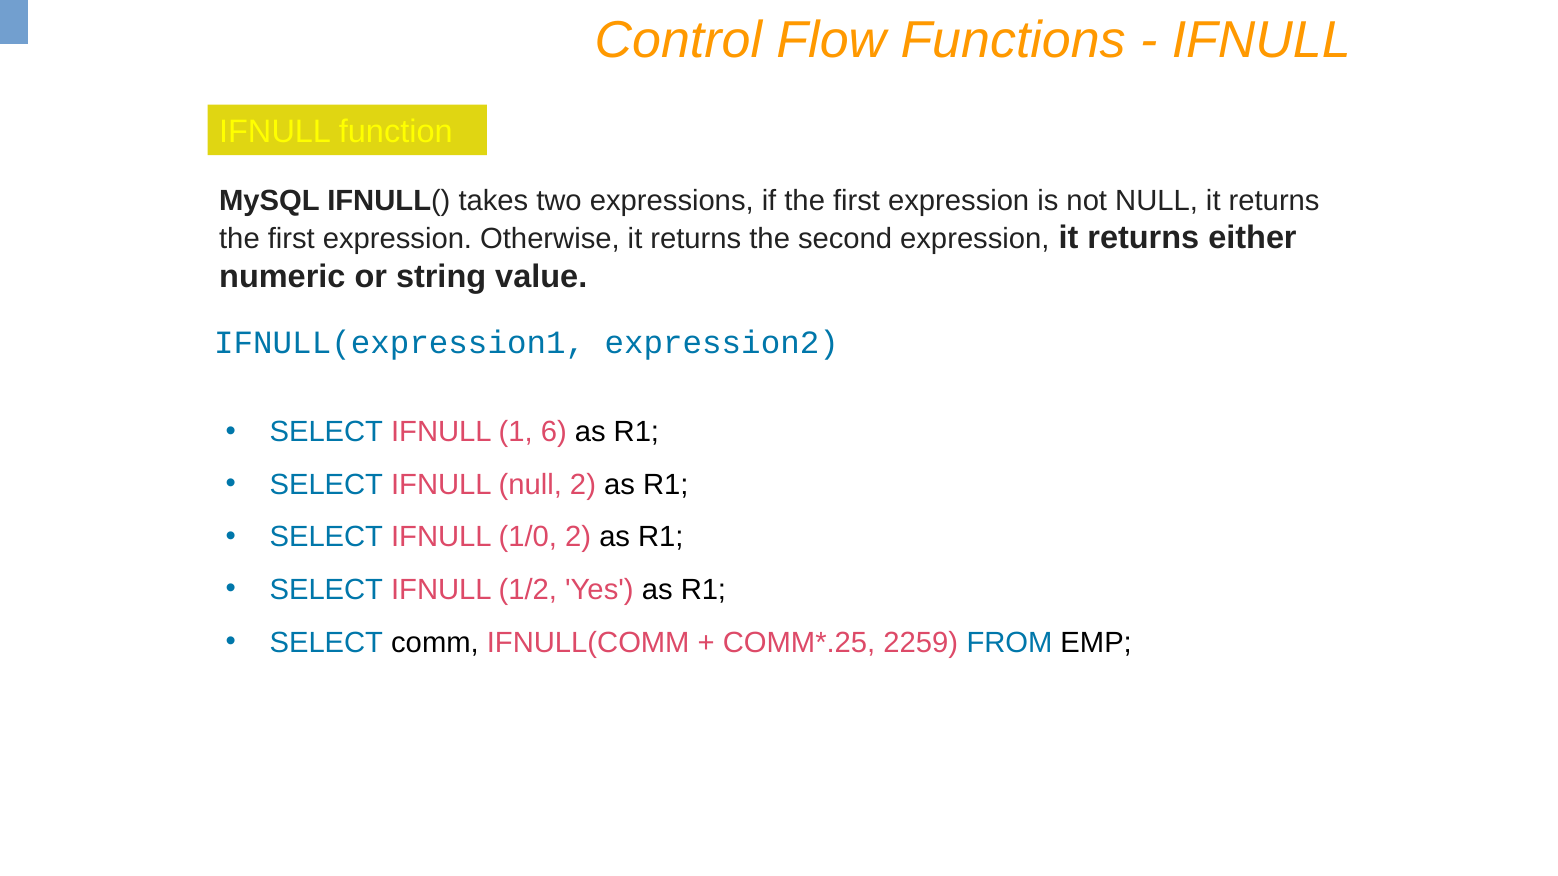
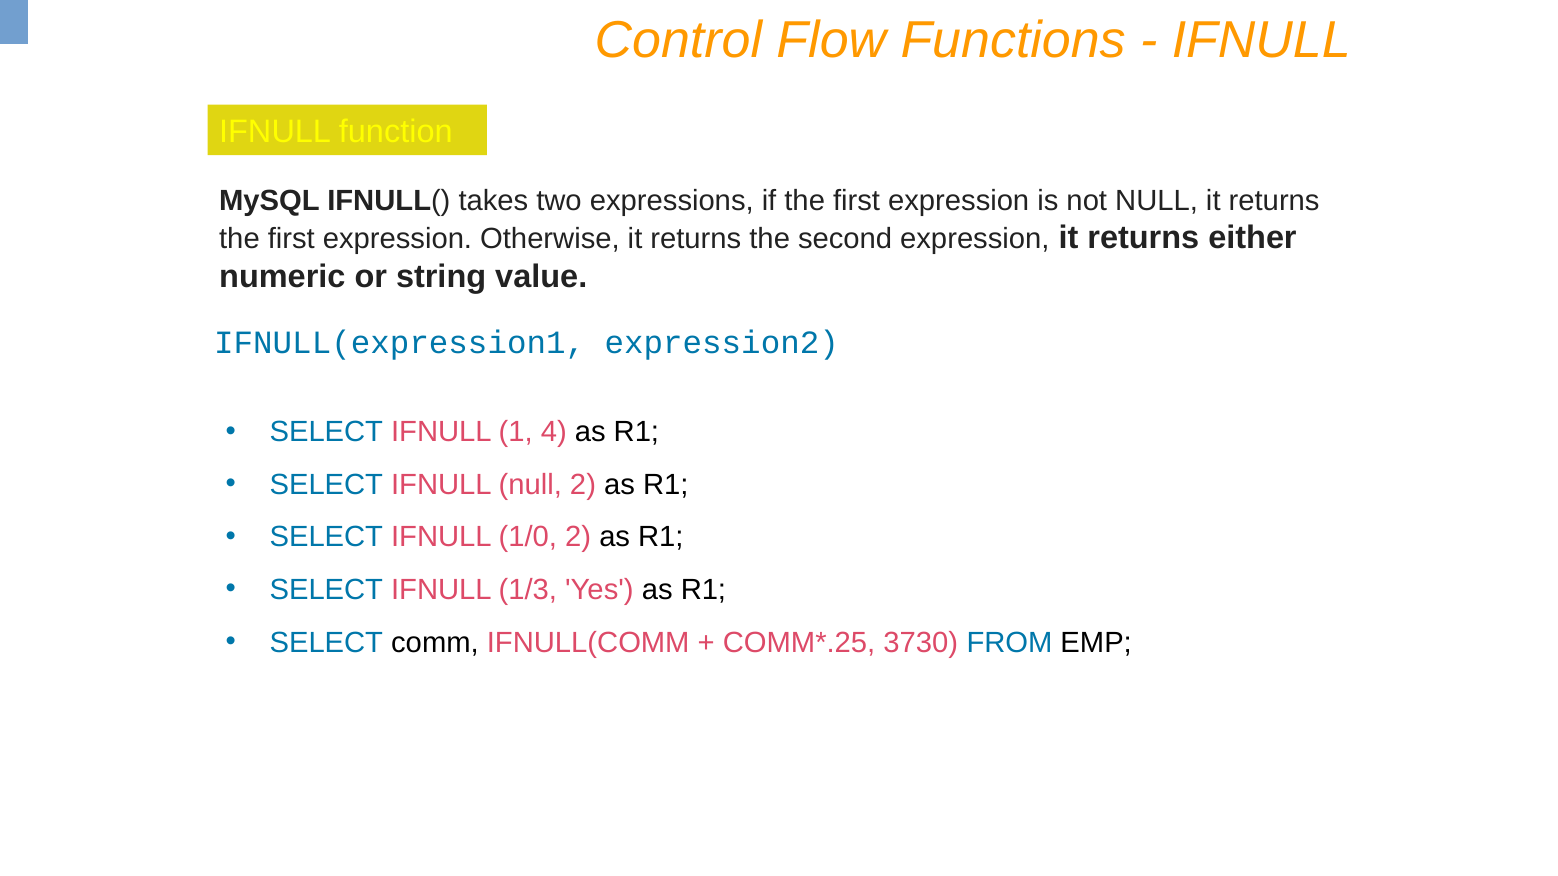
6: 6 -> 4
1/2: 1/2 -> 1/3
2259: 2259 -> 3730
